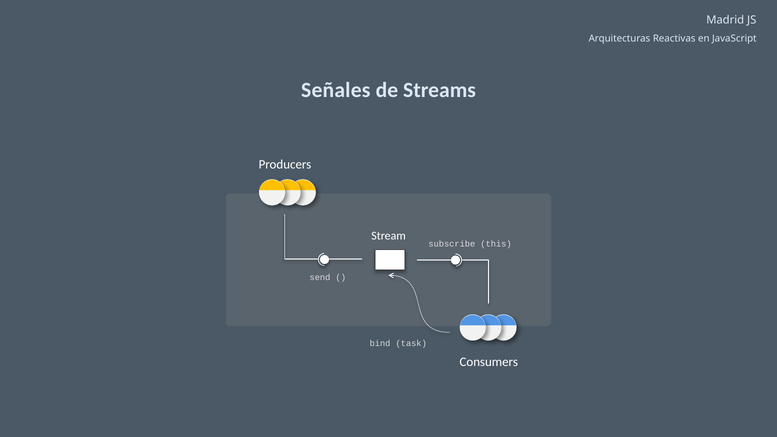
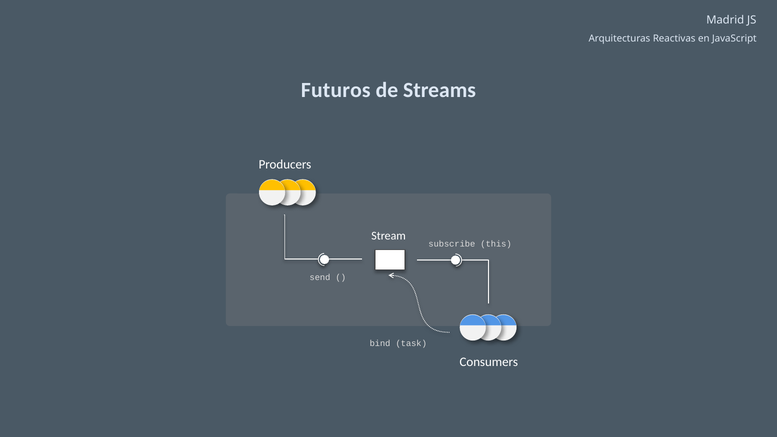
Señales: Señales -> Futuros
